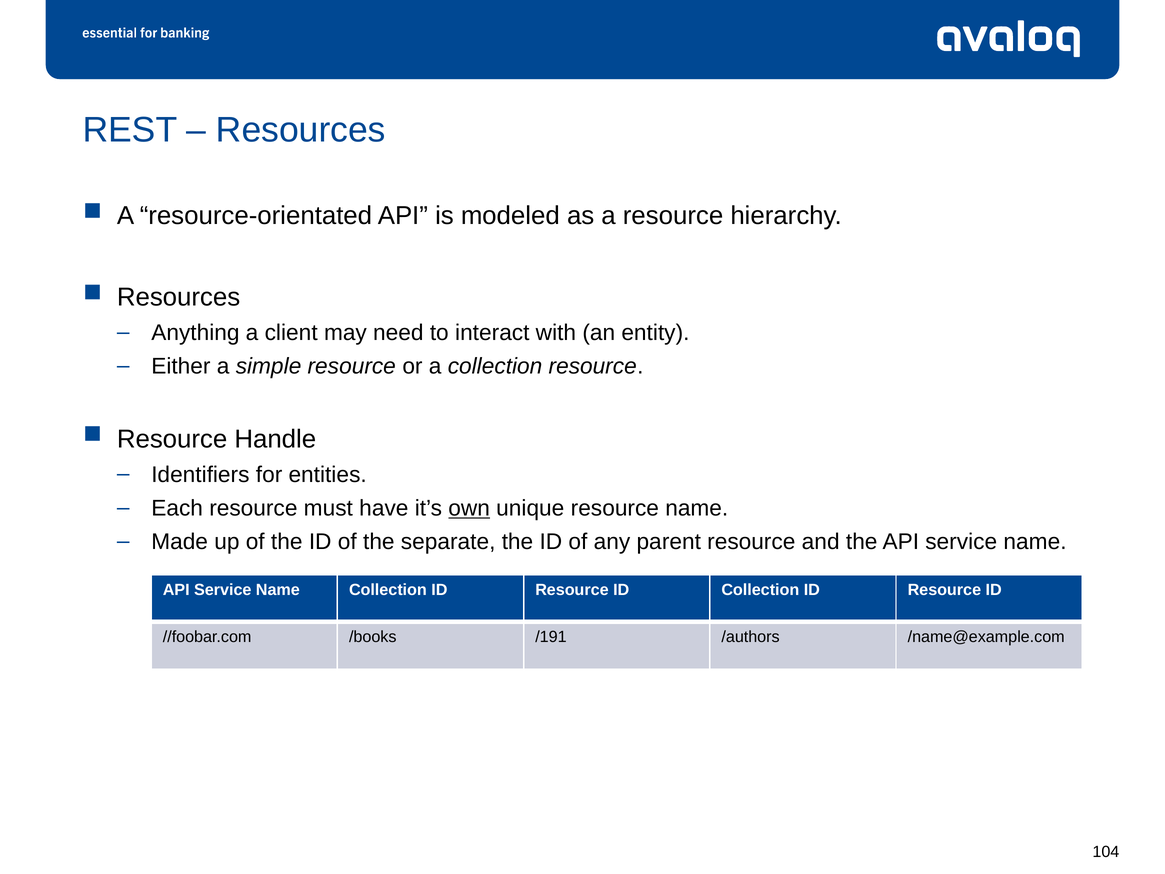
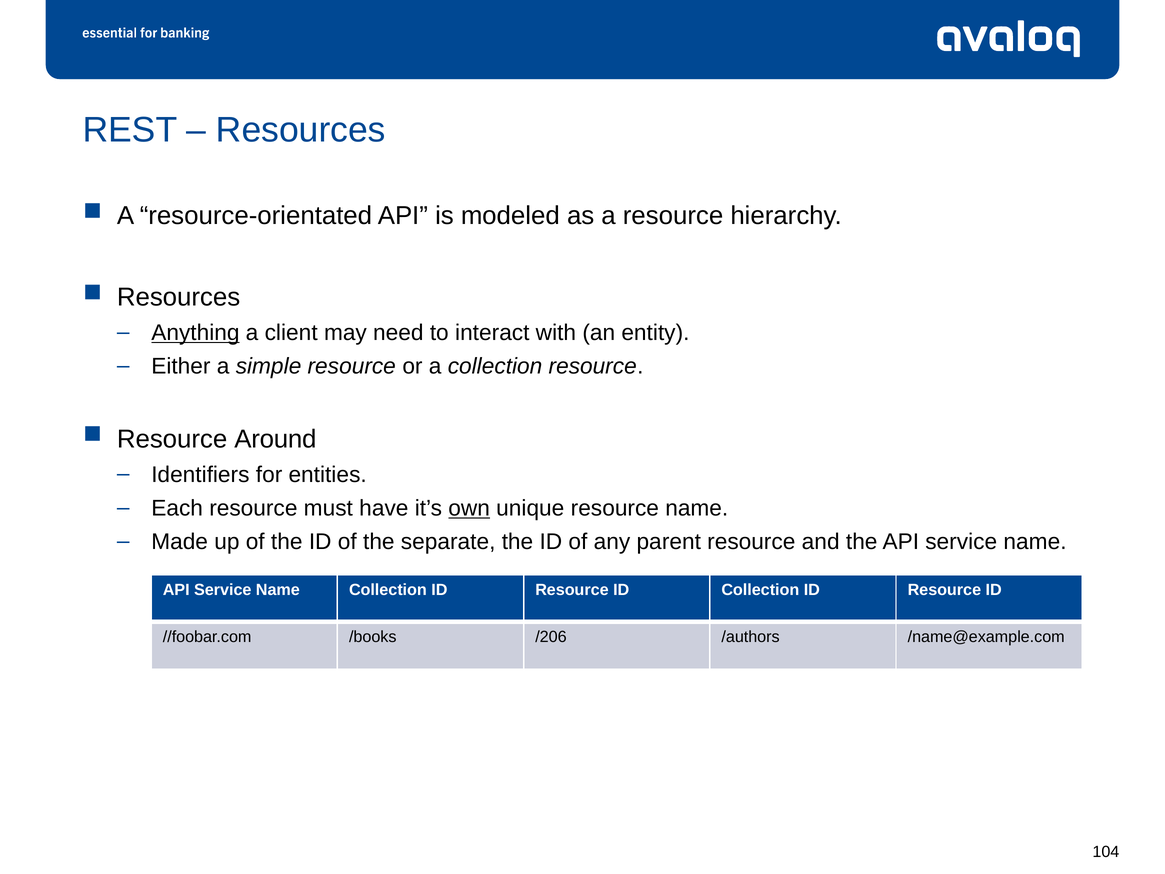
Anything underline: none -> present
Handle: Handle -> Around
/191: /191 -> /206
